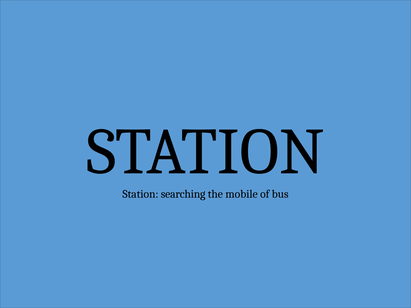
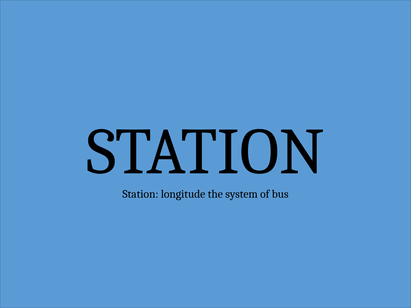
searching: searching -> longitude
mobile: mobile -> system
